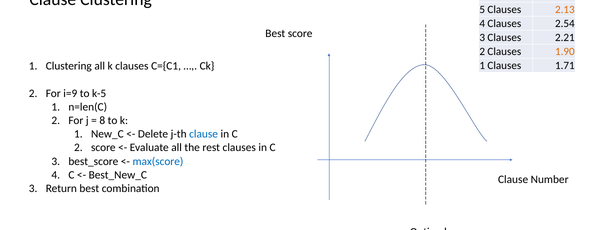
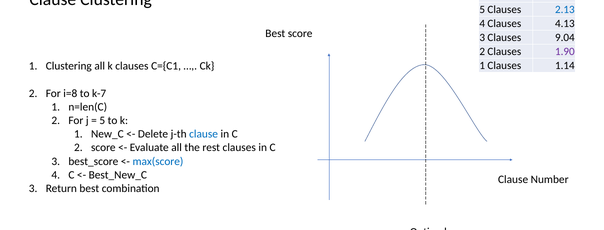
2.13 colour: orange -> blue
2.54: 2.54 -> 4.13
2.21: 2.21 -> 9.04
1.90 colour: orange -> purple
1.71: 1.71 -> 1.14
i=9: i=9 -> i=8
k-5: k-5 -> k-7
8 at (102, 121): 8 -> 5
